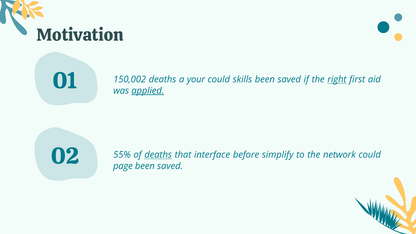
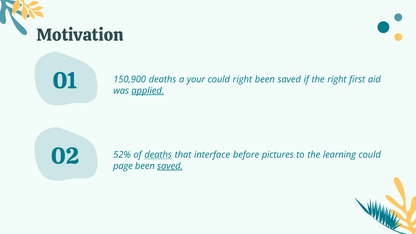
150,002: 150,002 -> 150,900
could skills: skills -> right
right at (337, 80) underline: present -> none
55%: 55% -> 52%
simplify: simplify -> pictures
network: network -> learning
saved at (170, 166) underline: none -> present
